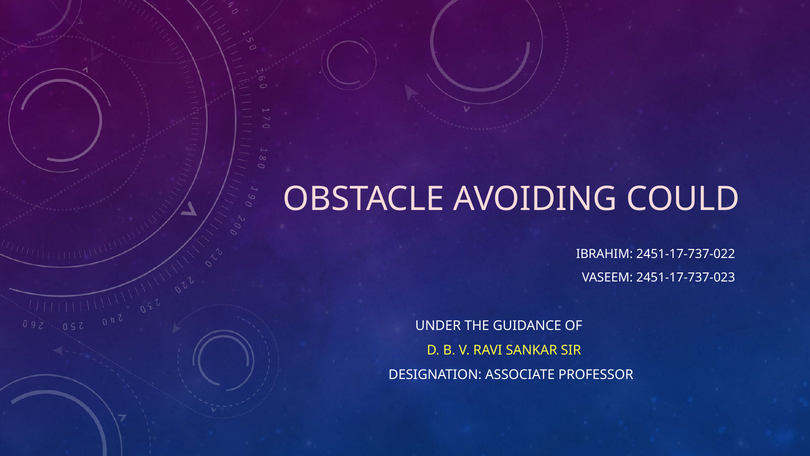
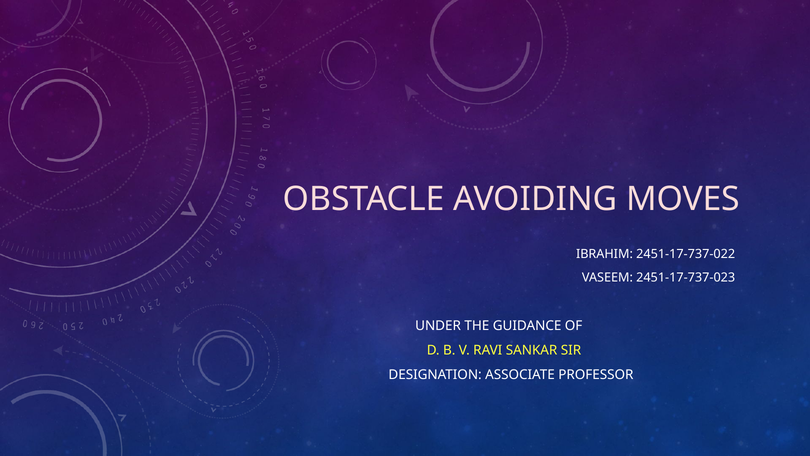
COULD: COULD -> MOVES
